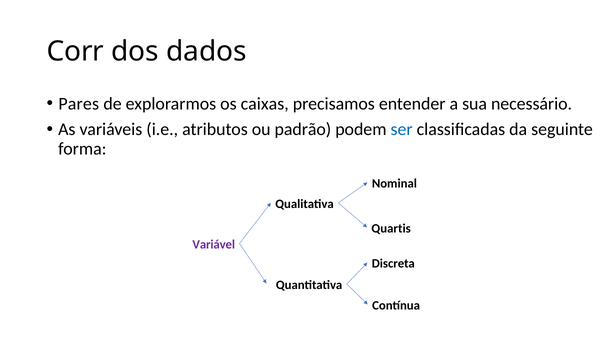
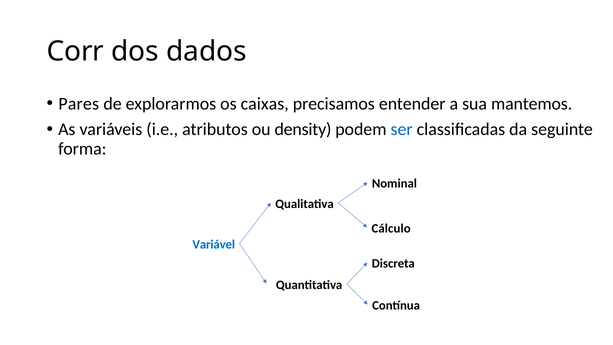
necessário: necessário -> mantemos
padrão: padrão -> density
Quartis: Quartis -> Cálculo
Variável colour: purple -> blue
